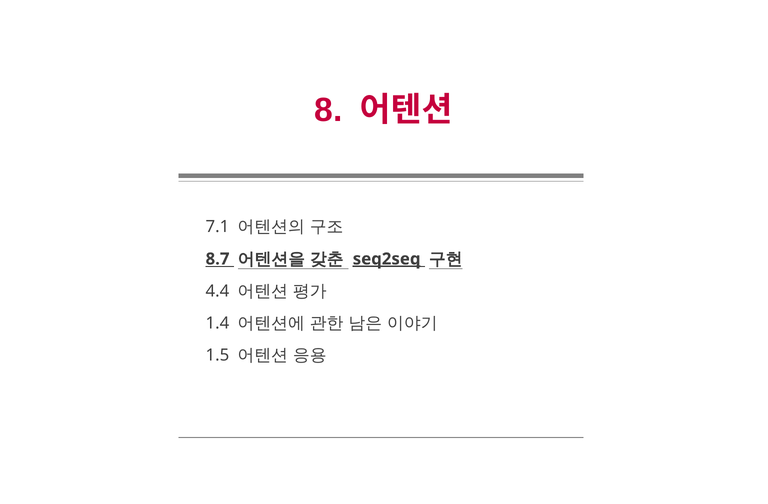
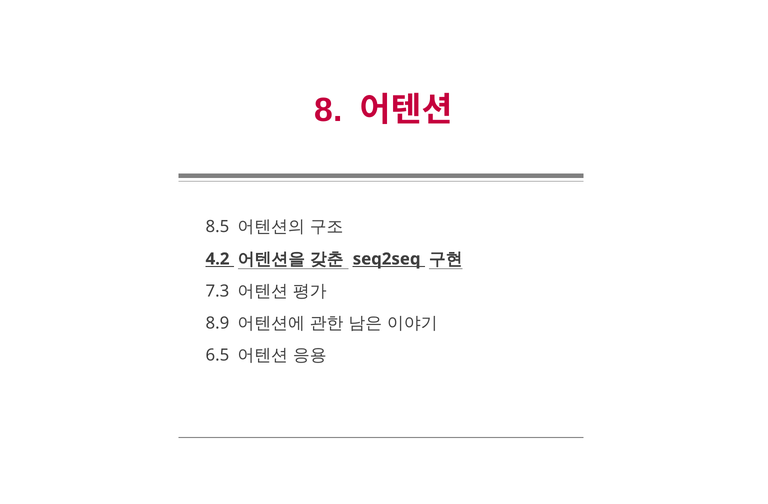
7.1: 7.1 -> 8.5
8.7: 8.7 -> 4.2
seq2seq underline: present -> none
4.4: 4.4 -> 7.3
1.4: 1.4 -> 8.9
1.5: 1.5 -> 6.5
